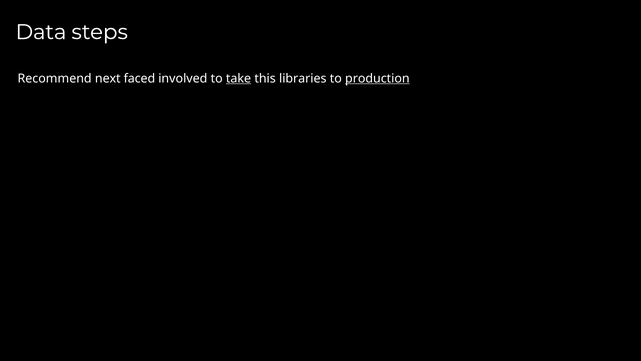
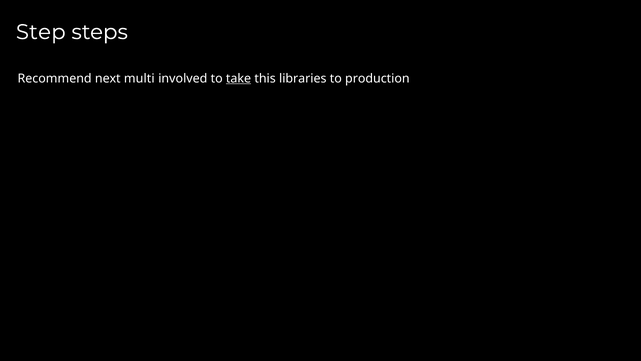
Data: Data -> Step
faced: faced -> multi
production underline: present -> none
